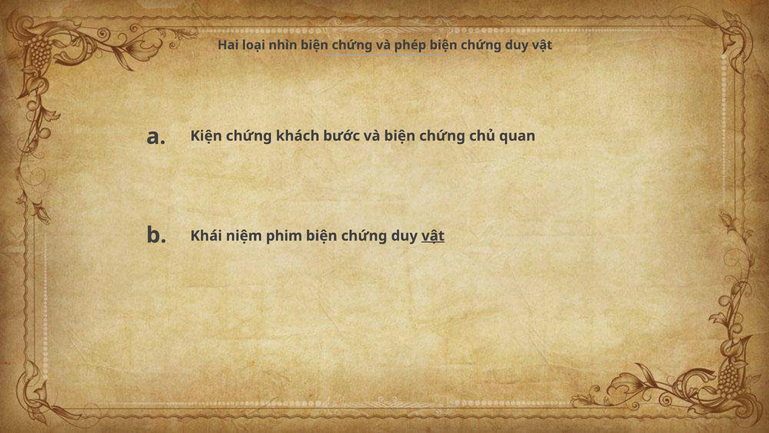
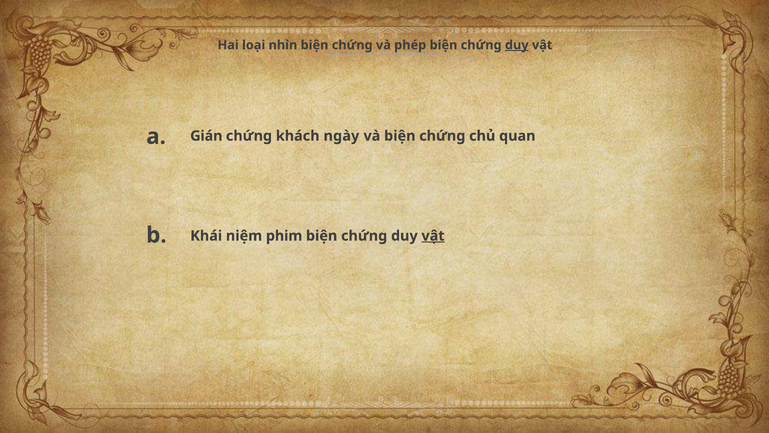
duy at (517, 45) underline: none -> present
Kiện: Kiện -> Gián
bước: bước -> ngày
